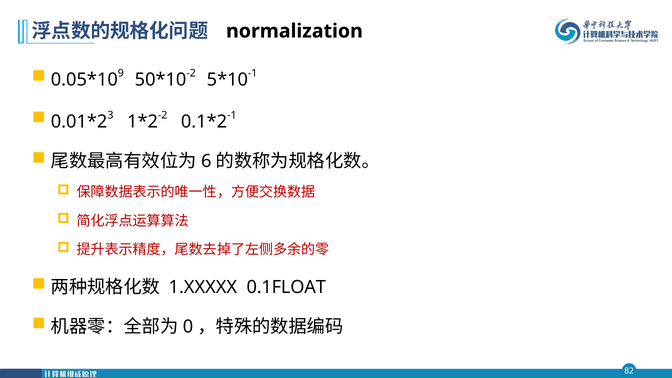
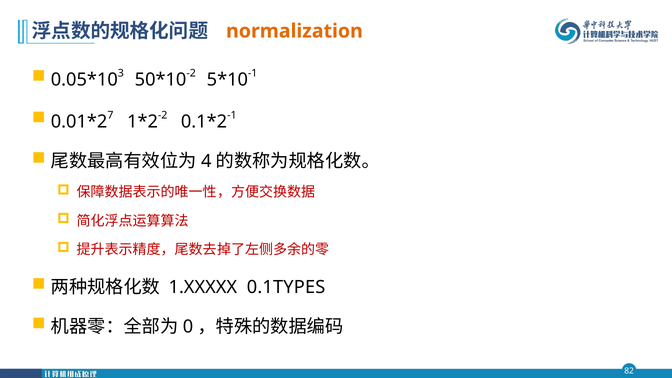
normalization colour: black -> orange
9: 9 -> 3
3: 3 -> 7
6: 6 -> 4
0.1FLOAT: 0.1FLOAT -> 0.1TYPES
